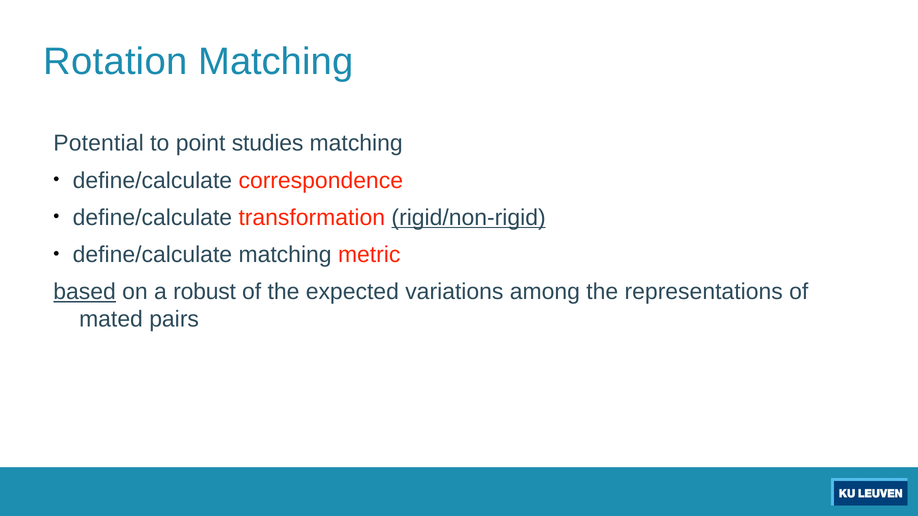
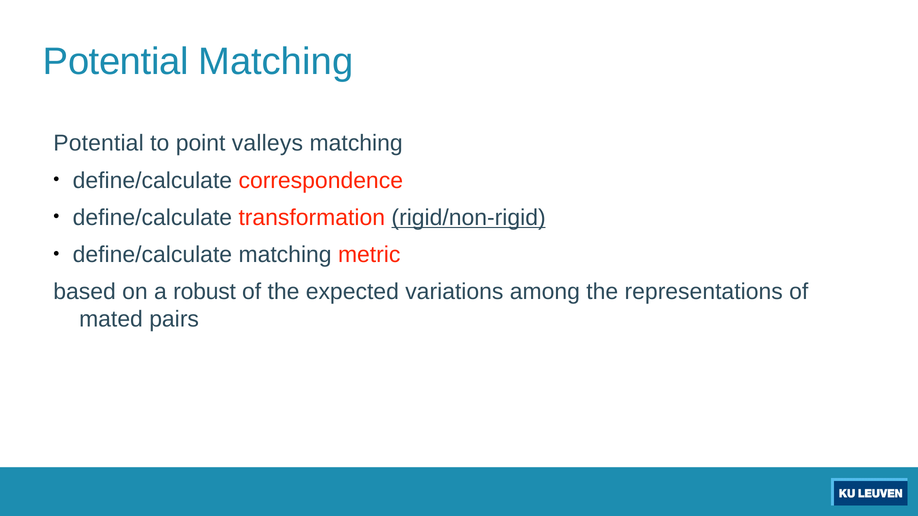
Rotation at (115, 62): Rotation -> Potential
studies: studies -> valleys
based underline: present -> none
